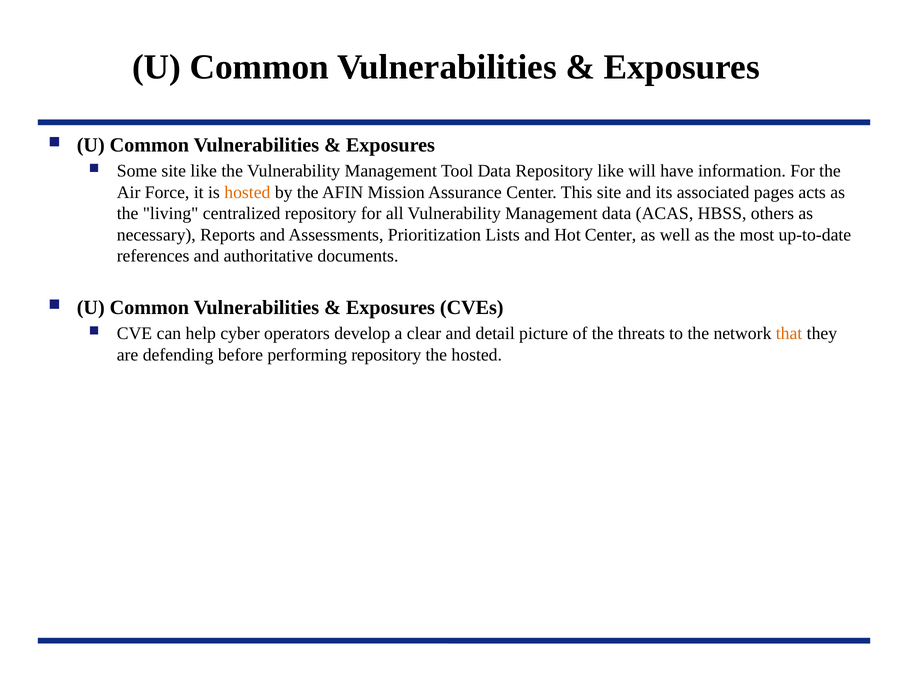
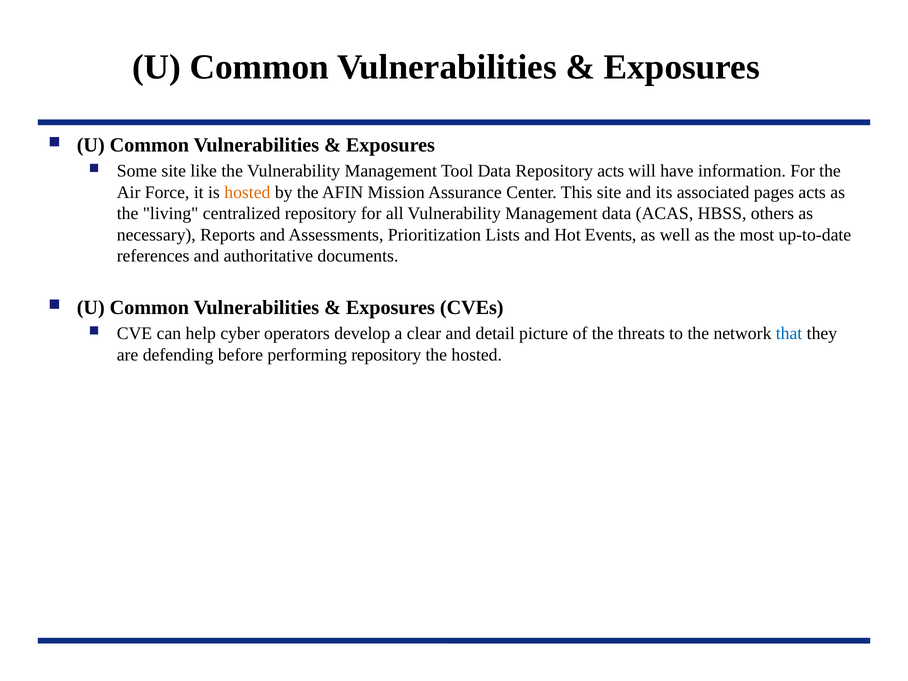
Repository like: like -> acts
Hot Center: Center -> Events
that colour: orange -> blue
